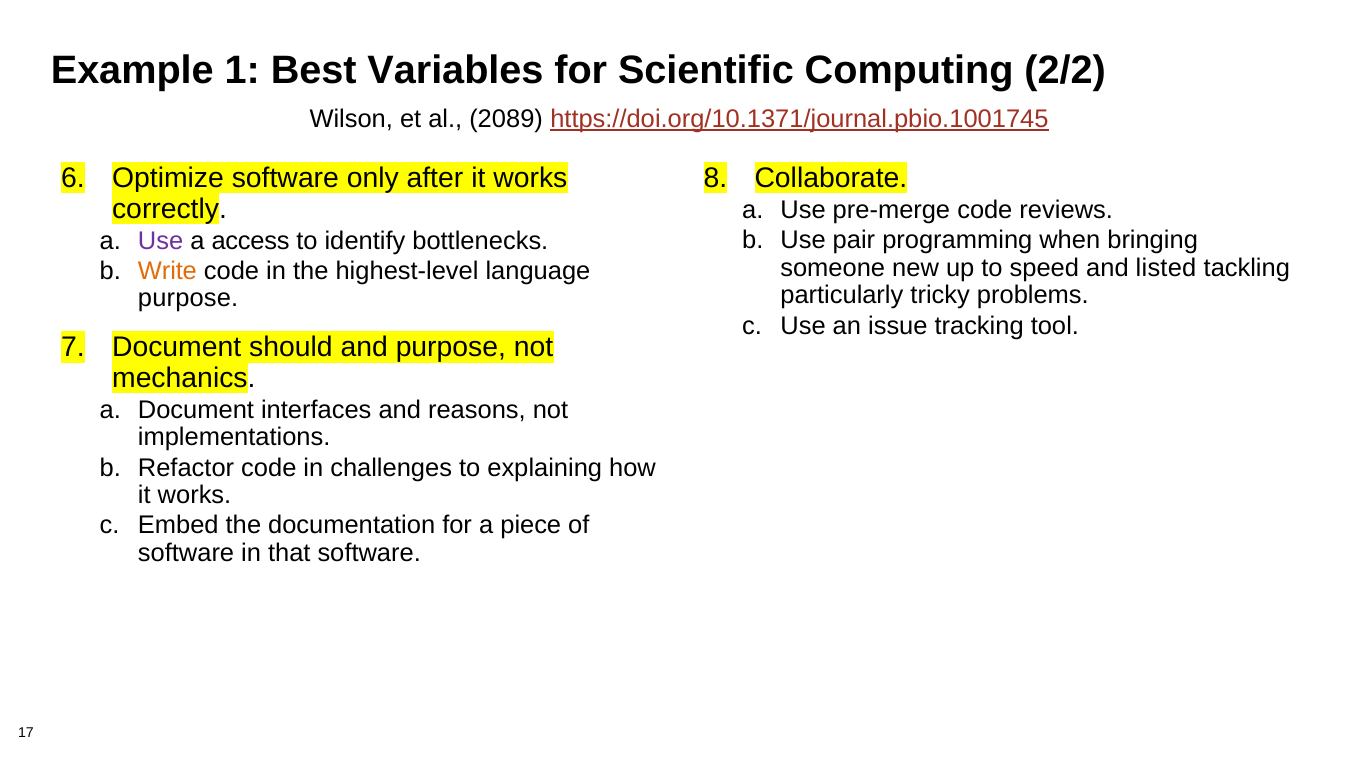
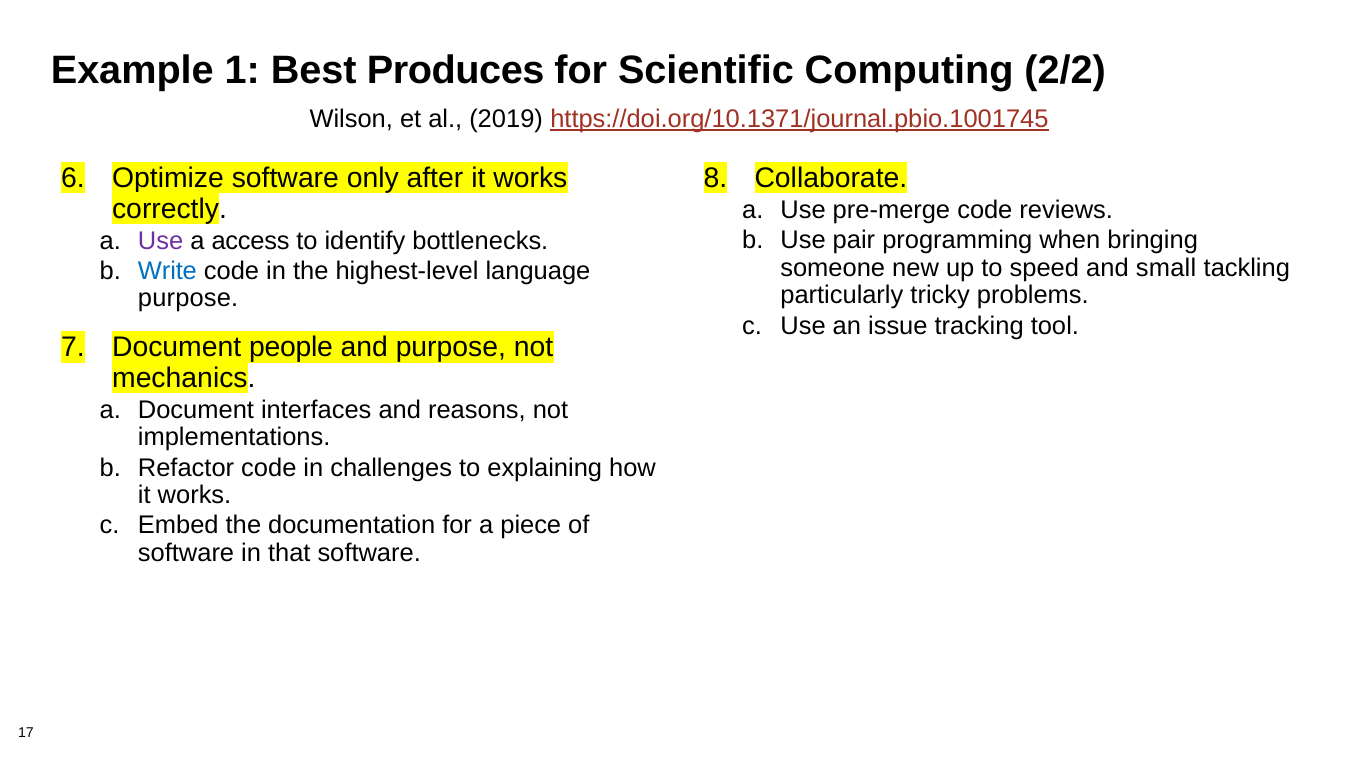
Variables: Variables -> Produces
2089: 2089 -> 2019
listed: listed -> small
Write colour: orange -> blue
should: should -> people
